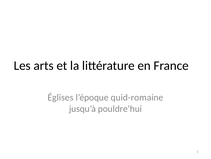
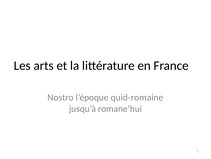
Églises: Églises -> Nostro
pouldre’hui: pouldre’hui -> romane’hui
